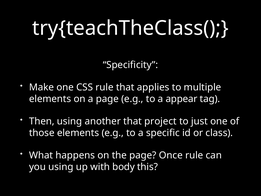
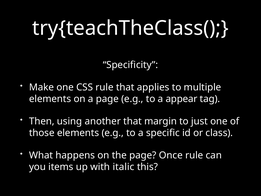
project: project -> margin
you using: using -> items
body: body -> italic
